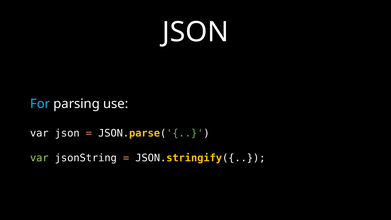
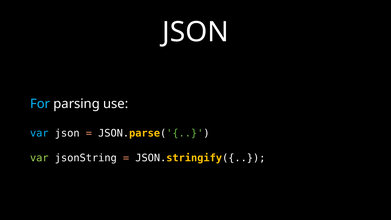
var at (39, 133) colour: white -> light blue
